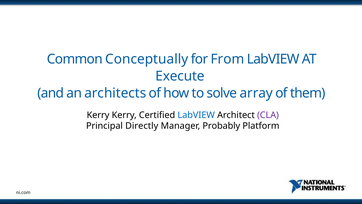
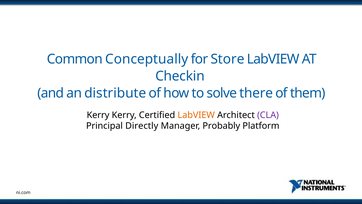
From: From -> Store
Execute: Execute -> Checkin
architects: architects -> distribute
array: array -> there
LabVIEW at (196, 115) colour: blue -> orange
